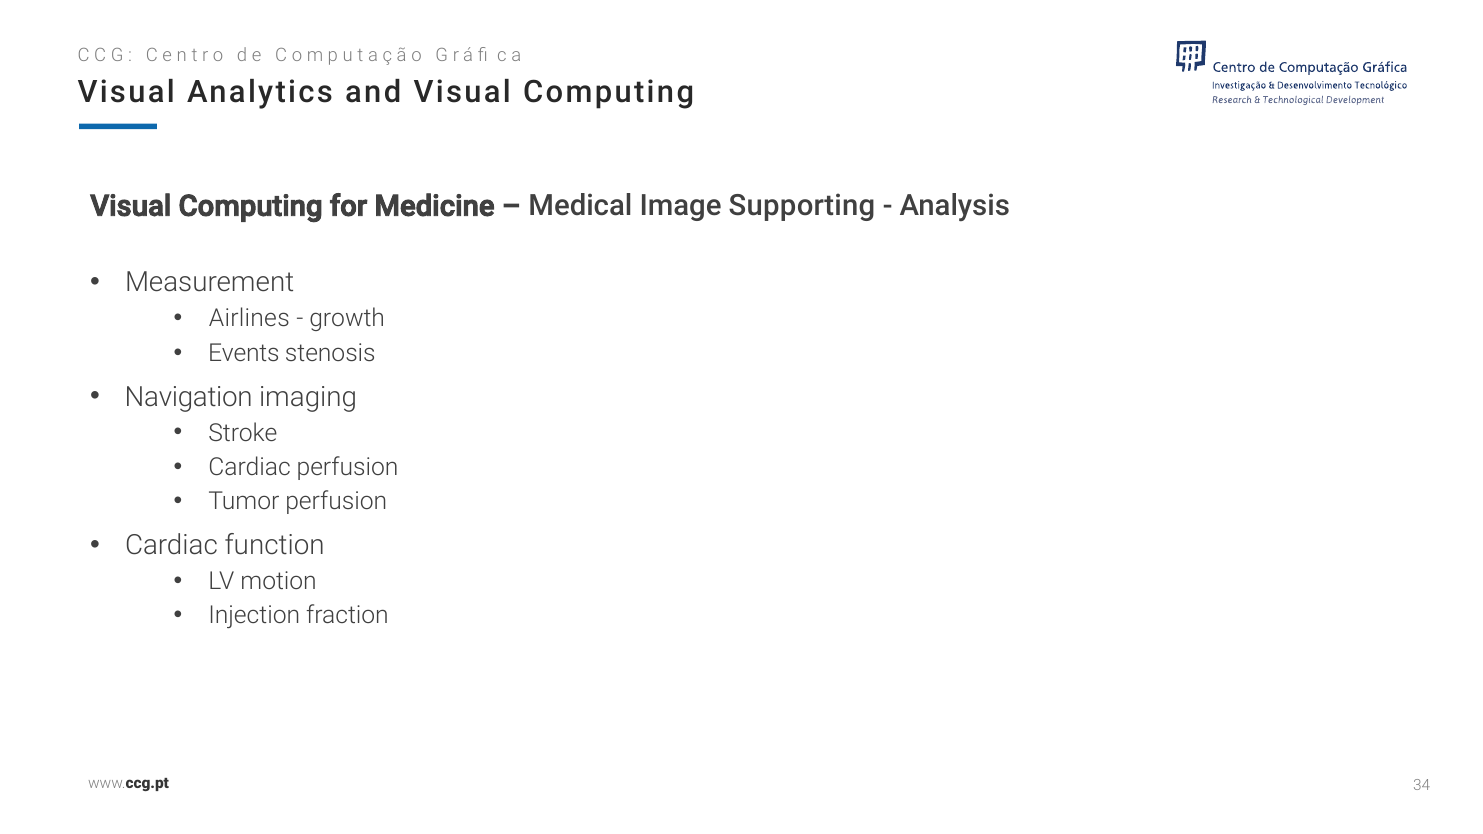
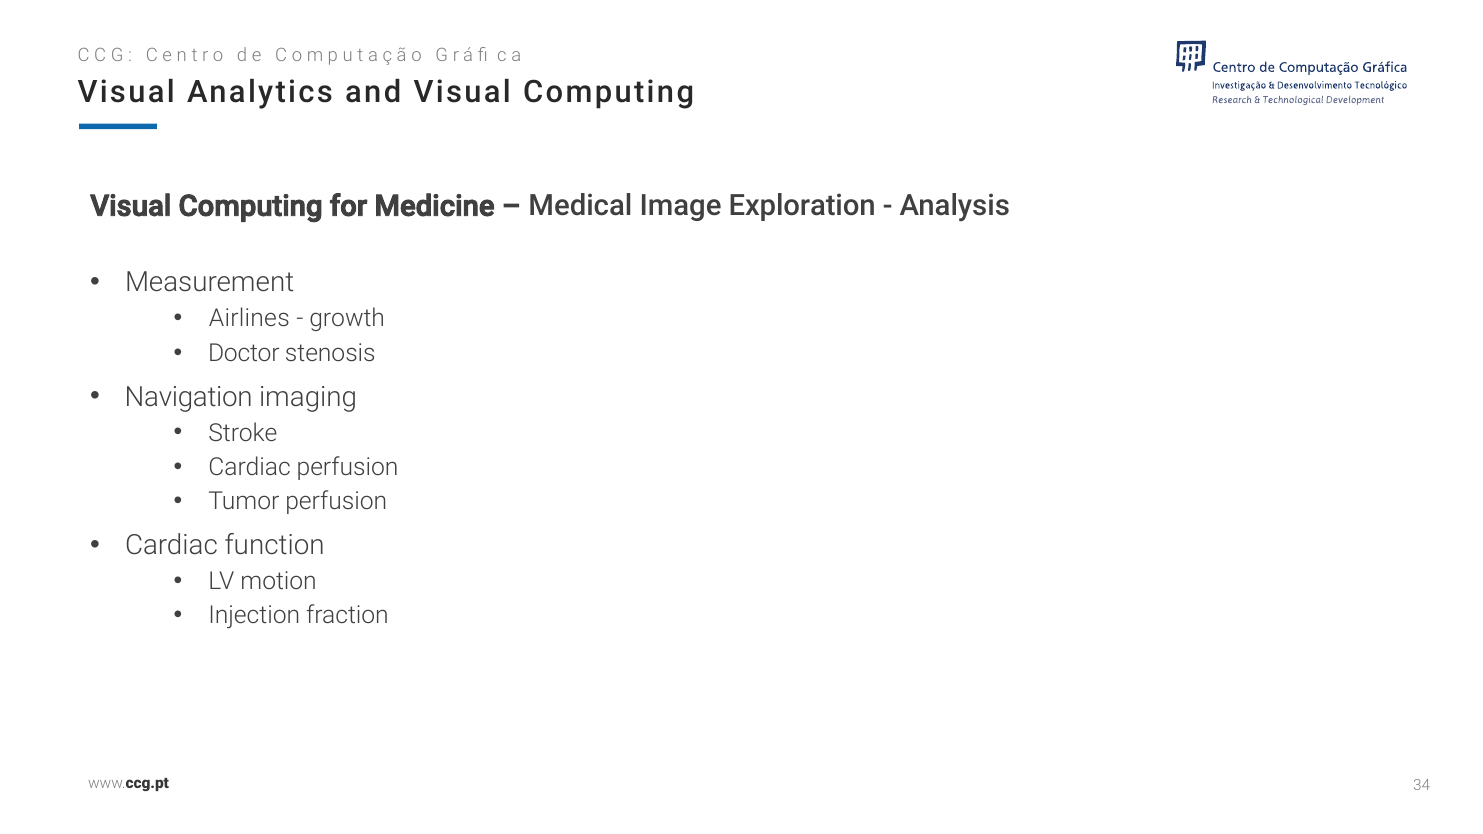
Supporting: Supporting -> Exploration
Events: Events -> Doctor
